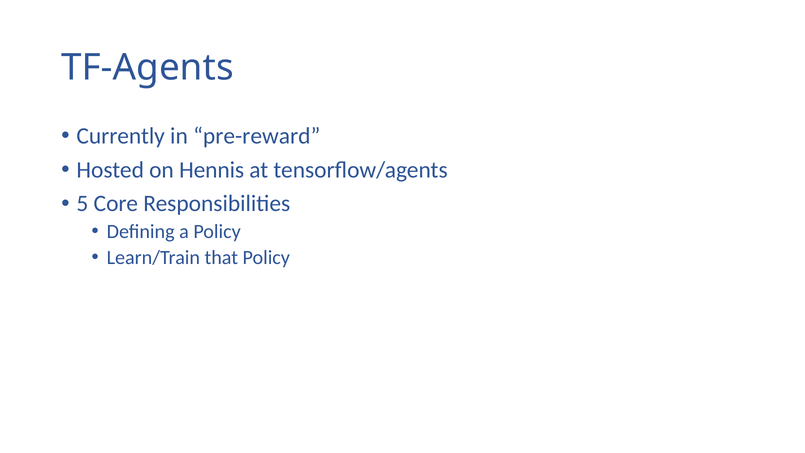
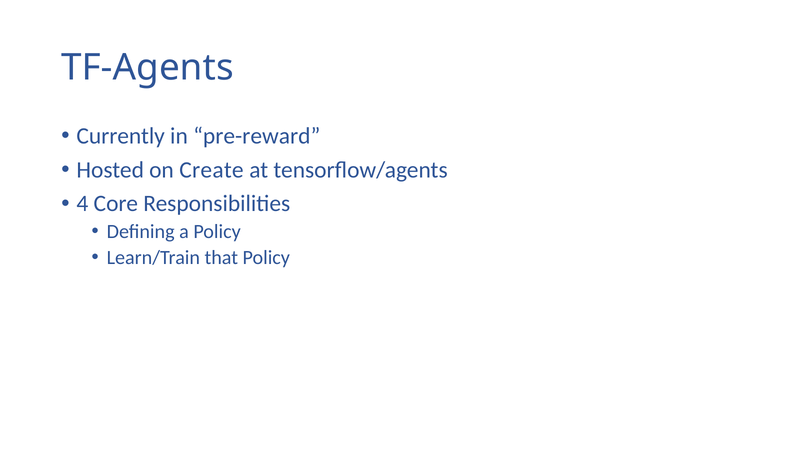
Hennis: Hennis -> Create
5: 5 -> 4
